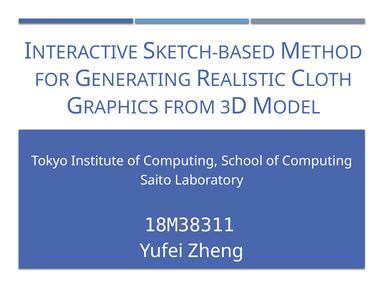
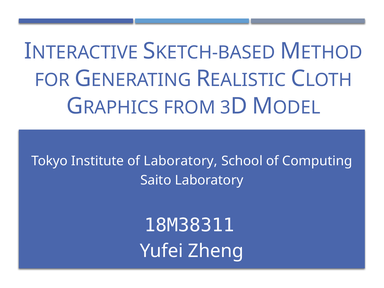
Institute of Computing: Computing -> Laboratory
